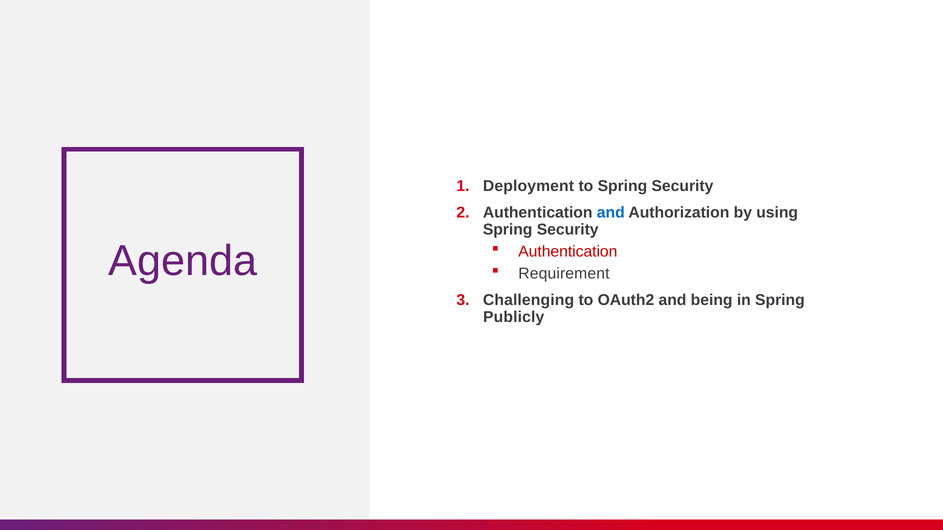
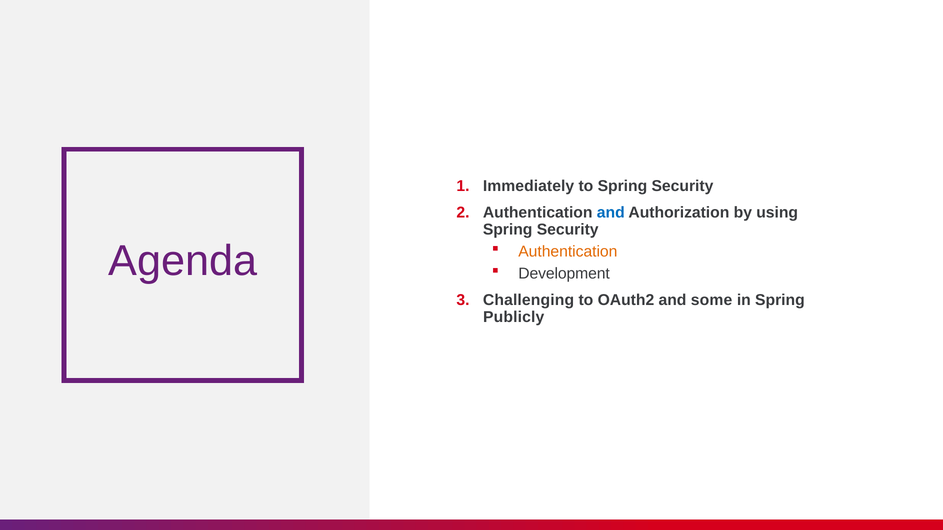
Deployment: Deployment -> Immediately
Authentication at (568, 252) colour: red -> orange
Requirement: Requirement -> Development
being: being -> some
